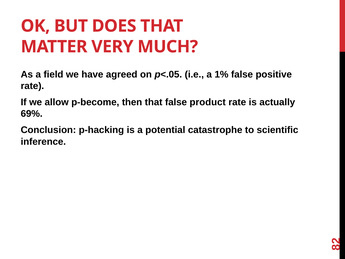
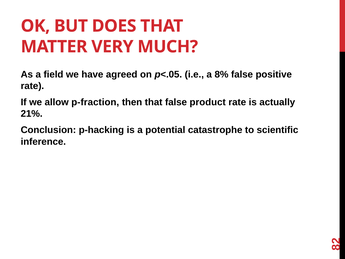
1%: 1% -> 8%
p-become: p-become -> p-fraction
69%: 69% -> 21%
